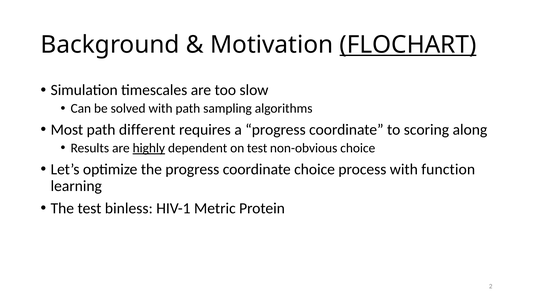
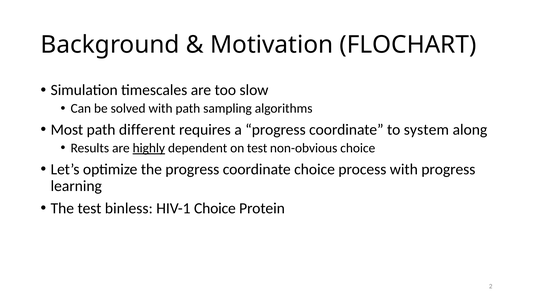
FLOCHART underline: present -> none
scoring: scoring -> system
with function: function -> progress
HIV-1 Metric: Metric -> Choice
